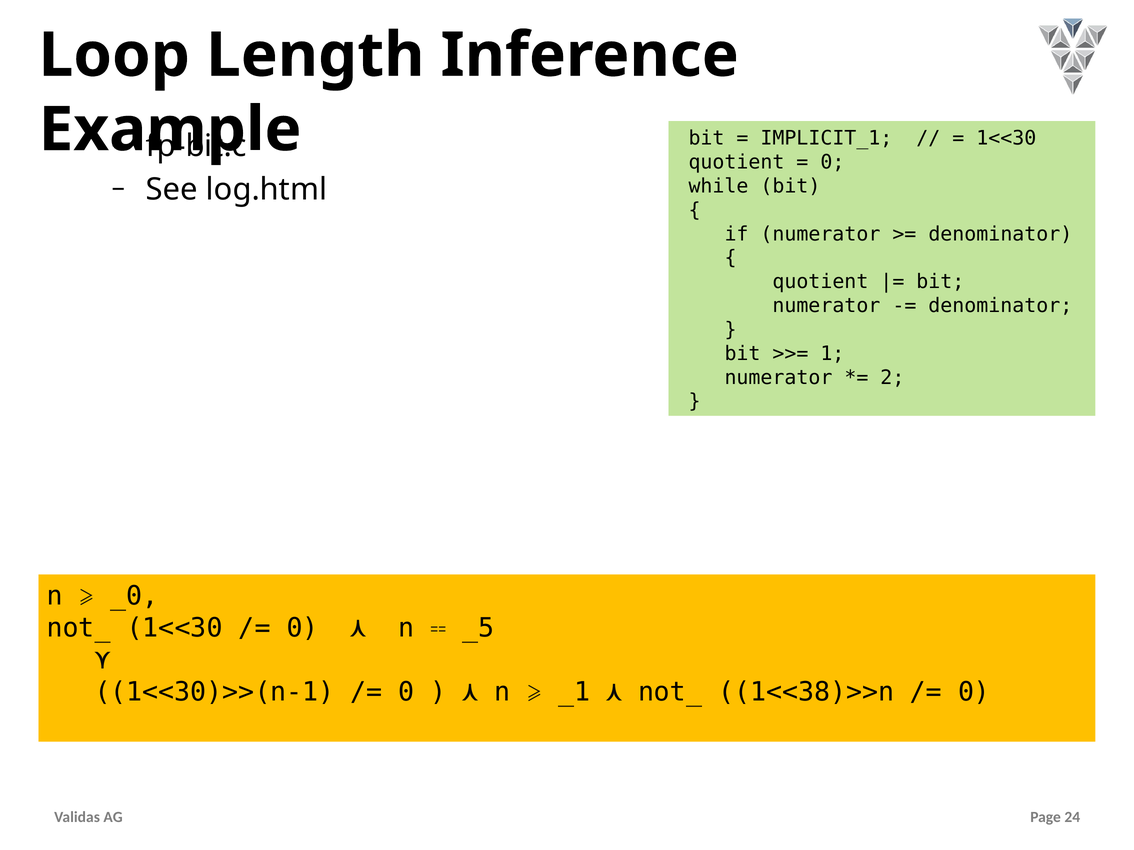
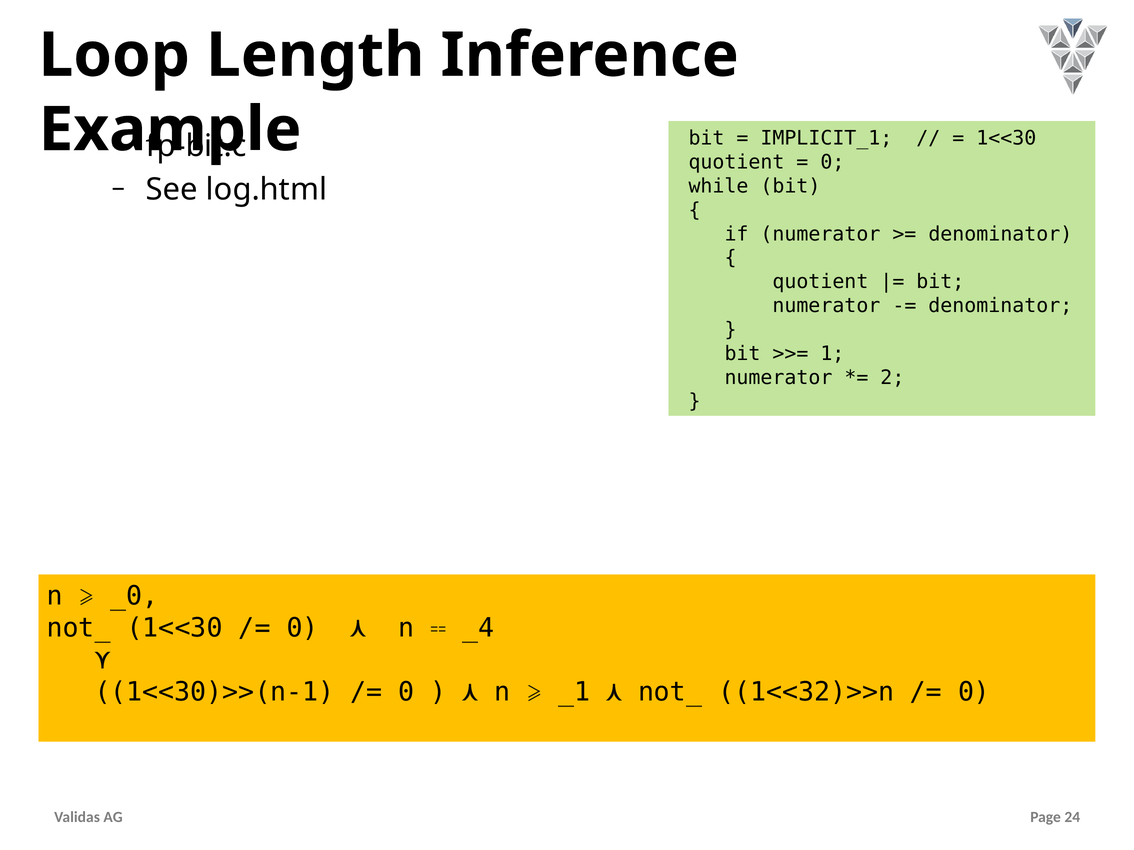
_5: _5 -> _4
1<<38)>>n: 1<<38)>>n -> 1<<32)>>n
